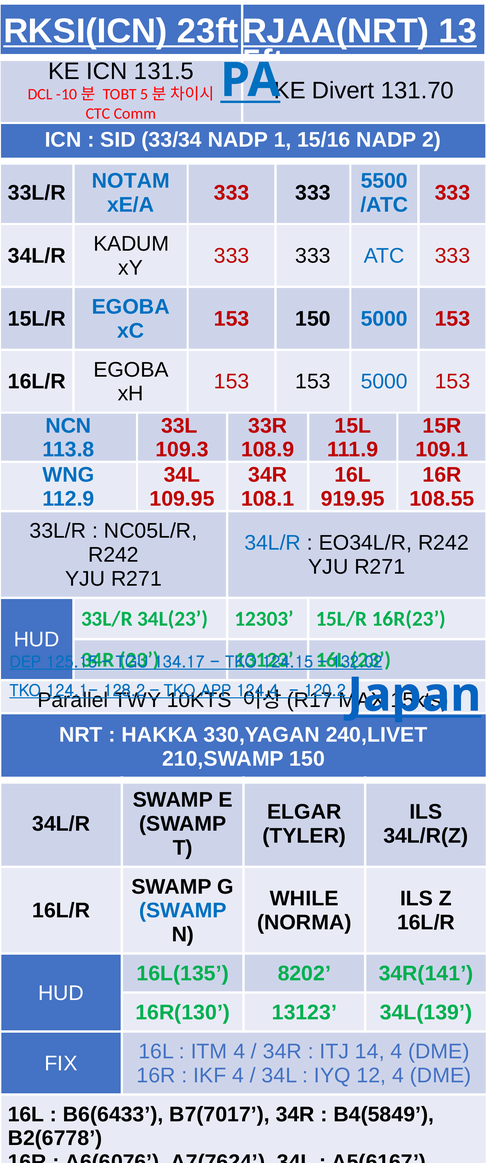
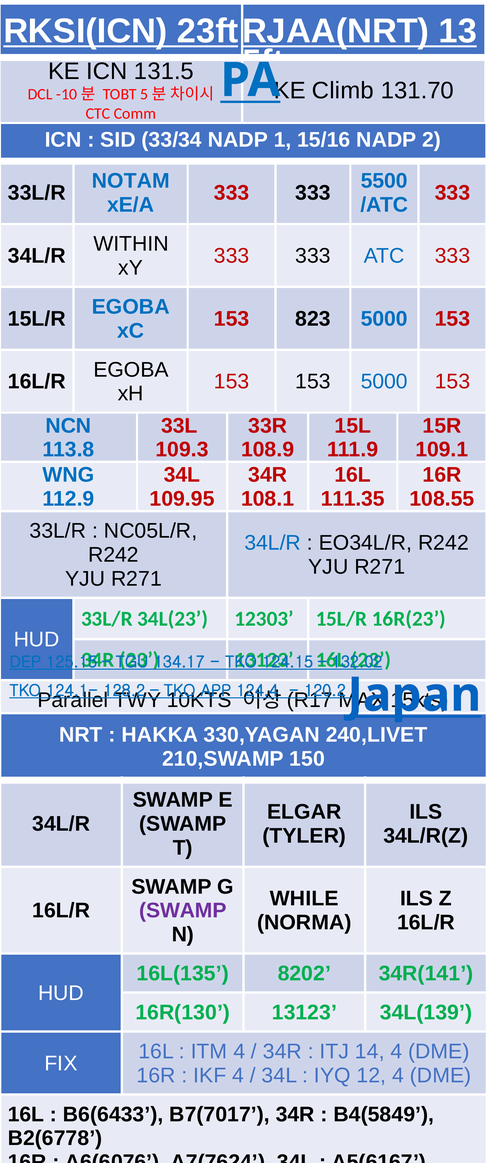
Divert: Divert -> Climb
KADUM: KADUM -> WITHIN
153 150: 150 -> 823
919.95: 919.95 -> 111.35
SWAMP at (183, 910) colour: blue -> purple
